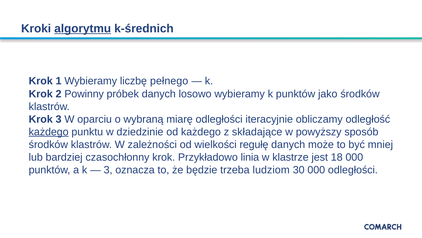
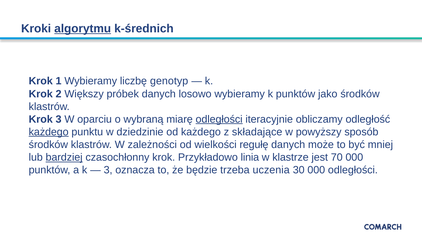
pełnego: pełnego -> genotyp
Powinny: Powinny -> Większy
odległości at (219, 119) underline: none -> present
bardziej underline: none -> present
18: 18 -> 70
ludziom: ludziom -> uczenia
